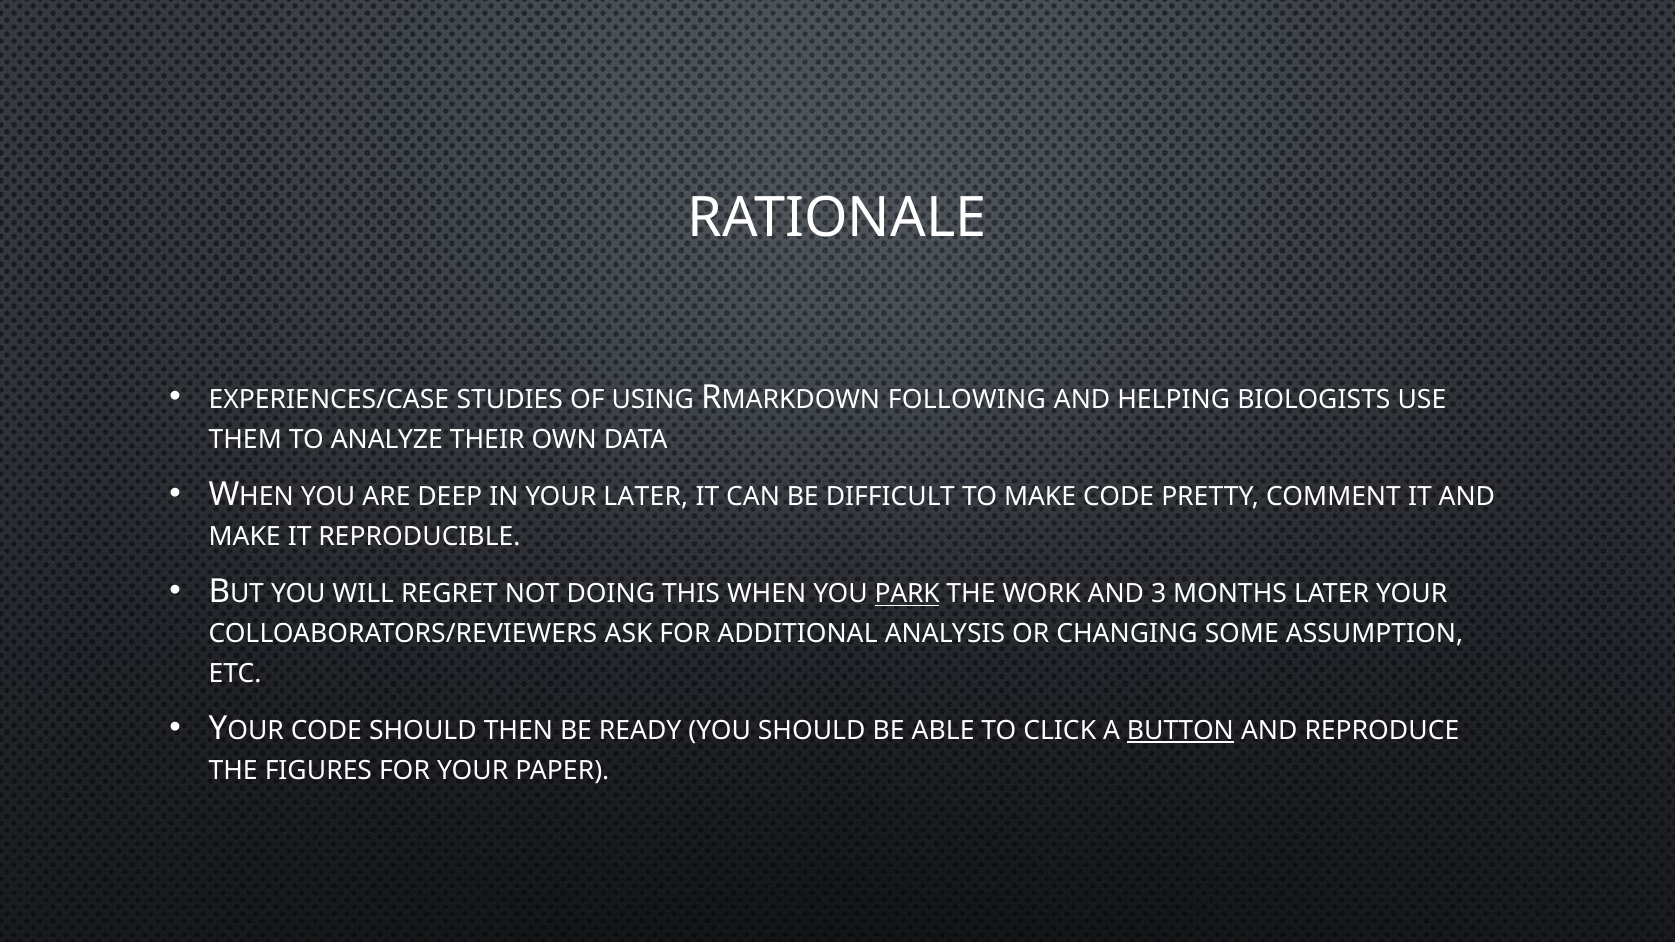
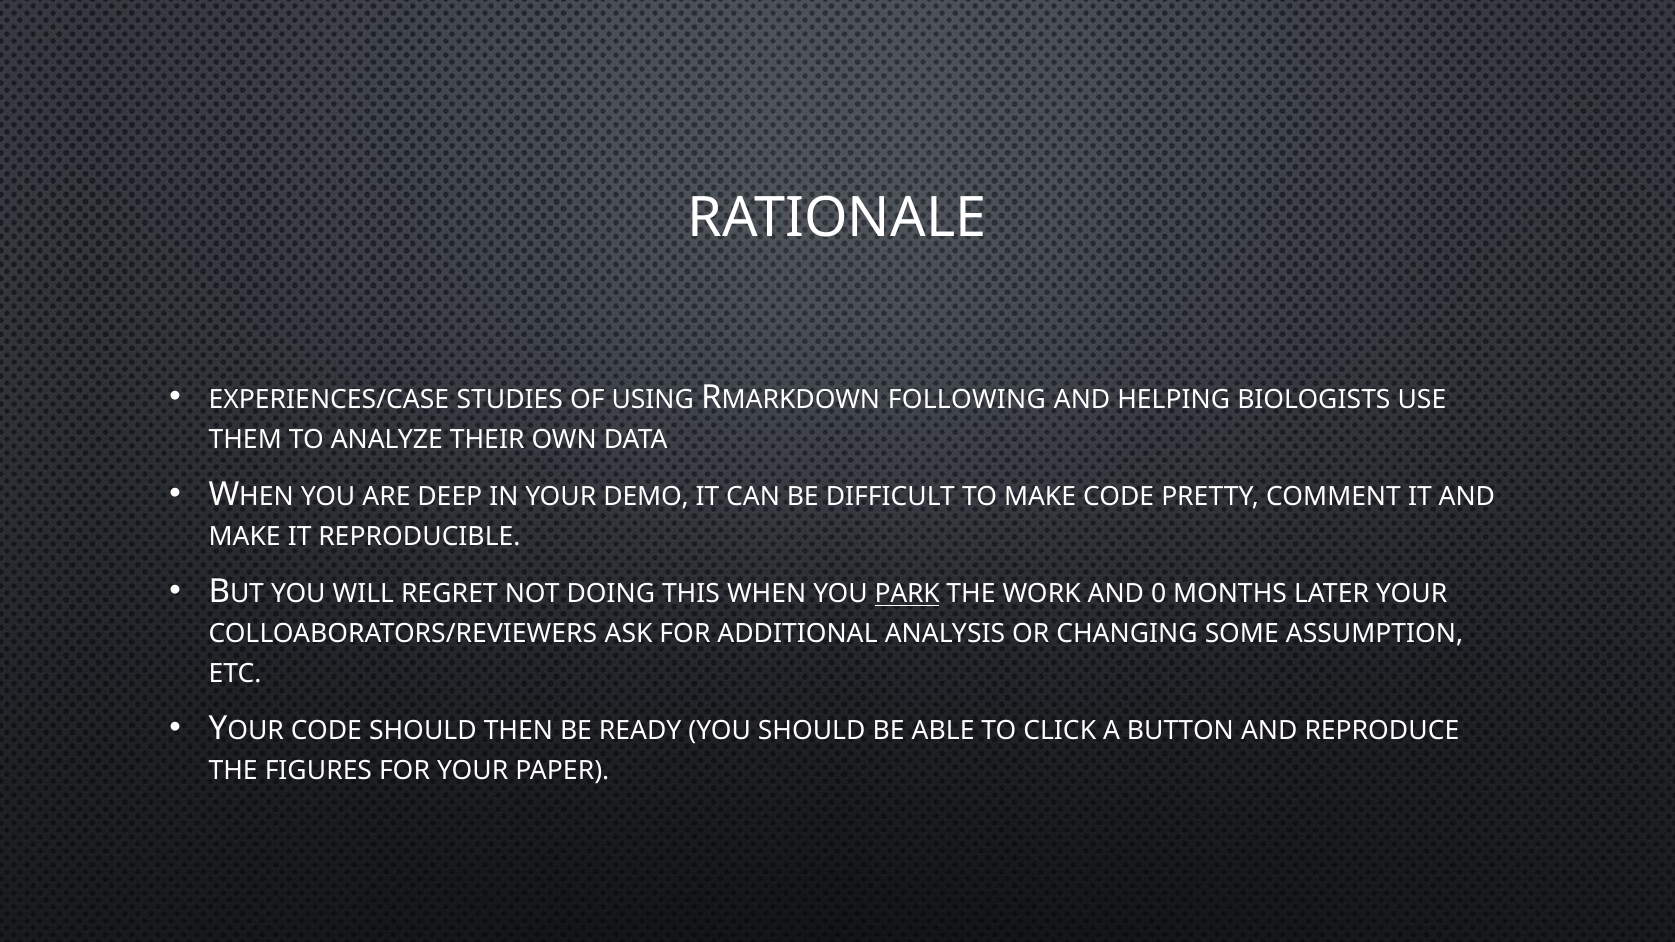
YOUR LATER: LATER -> DEMO
3: 3 -> 0
BUTTON underline: present -> none
